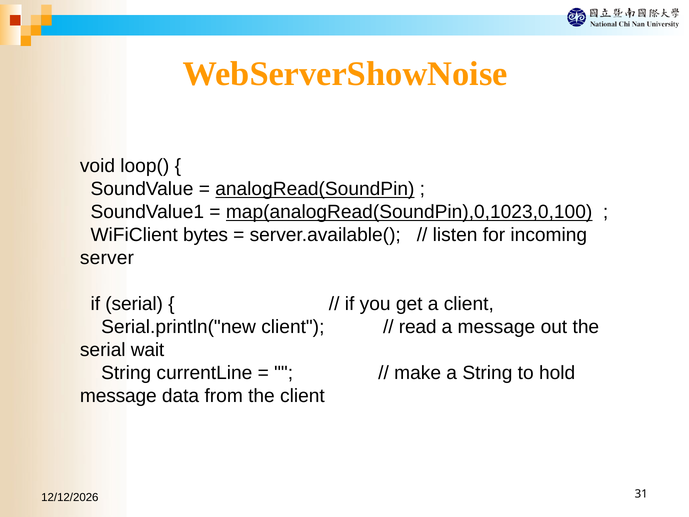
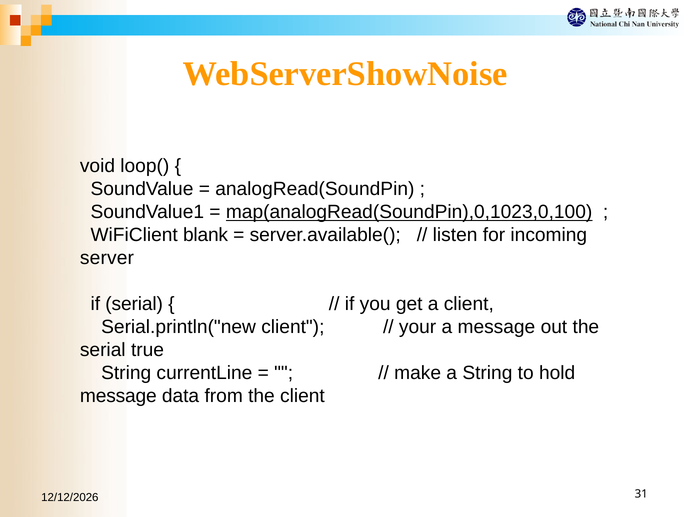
analogRead(SoundPin underline: present -> none
bytes: bytes -> blank
read: read -> your
wait: wait -> true
